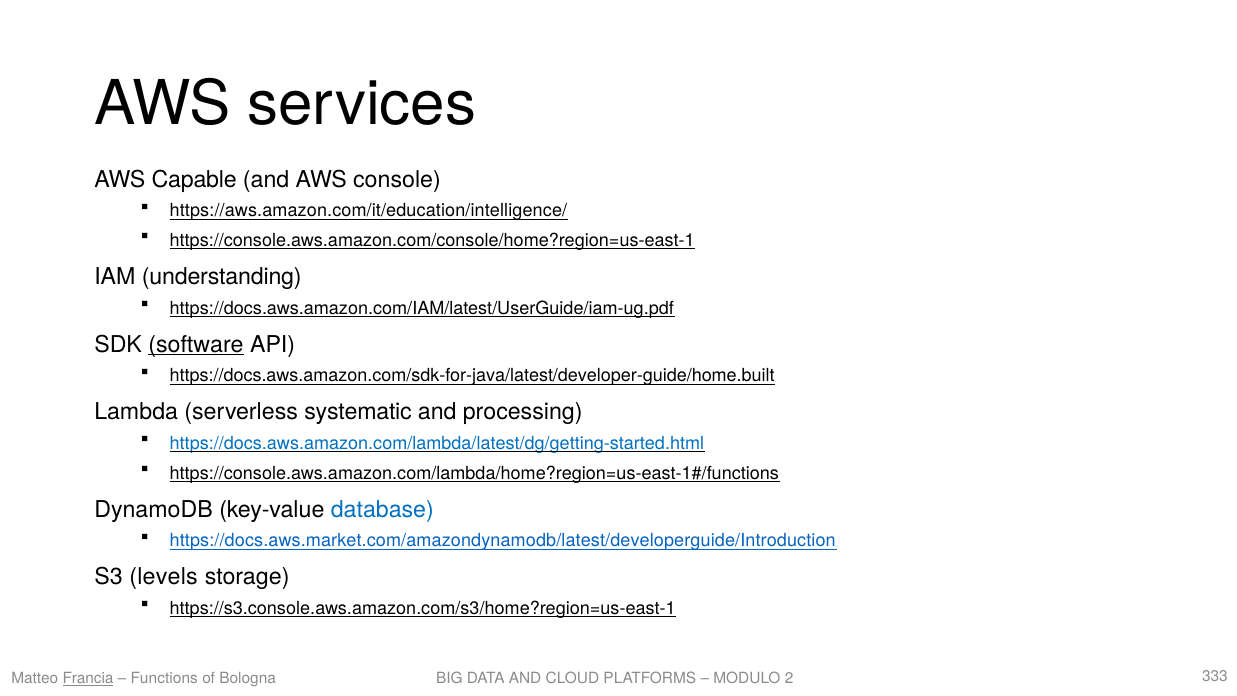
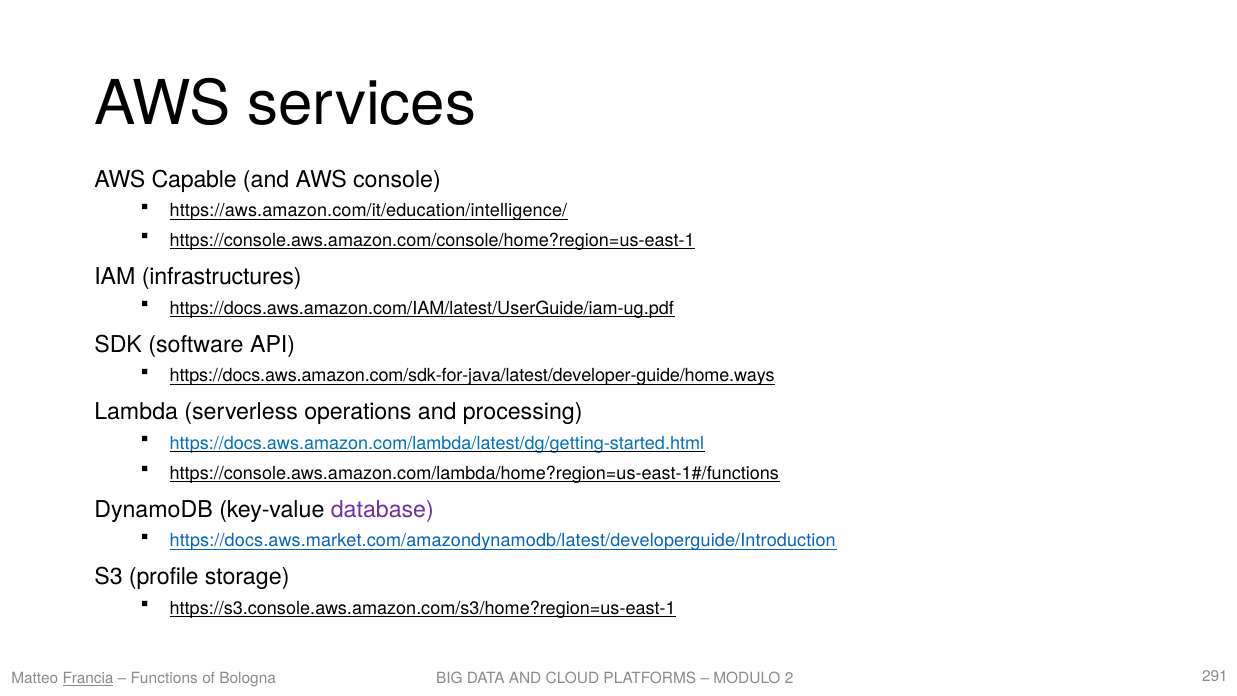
understanding: understanding -> infrastructures
software underline: present -> none
https://docs.aws.amazon.com/sdk-for-java/latest/developer-guide/home.built: https://docs.aws.amazon.com/sdk-for-java/latest/developer-guide/home.built -> https://docs.aws.amazon.com/sdk-for-java/latest/developer-guide/home.ways
systematic: systematic -> operations
database colour: blue -> purple
levels: levels -> profile
333: 333 -> 291
